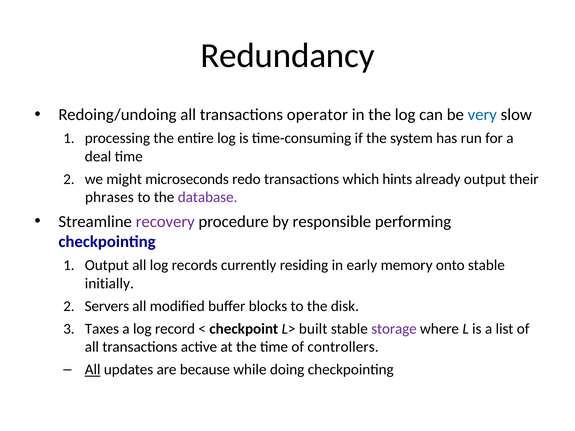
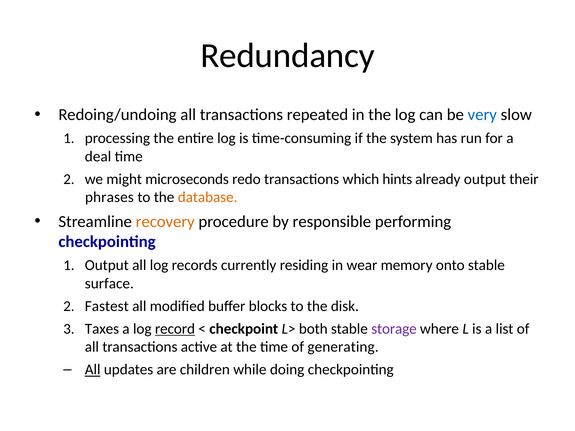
operator: operator -> repeated
database colour: purple -> orange
recovery colour: purple -> orange
early: early -> wear
initially: initially -> surface
Servers: Servers -> Fastest
record underline: none -> present
built: built -> both
controllers: controllers -> generating
because: because -> children
